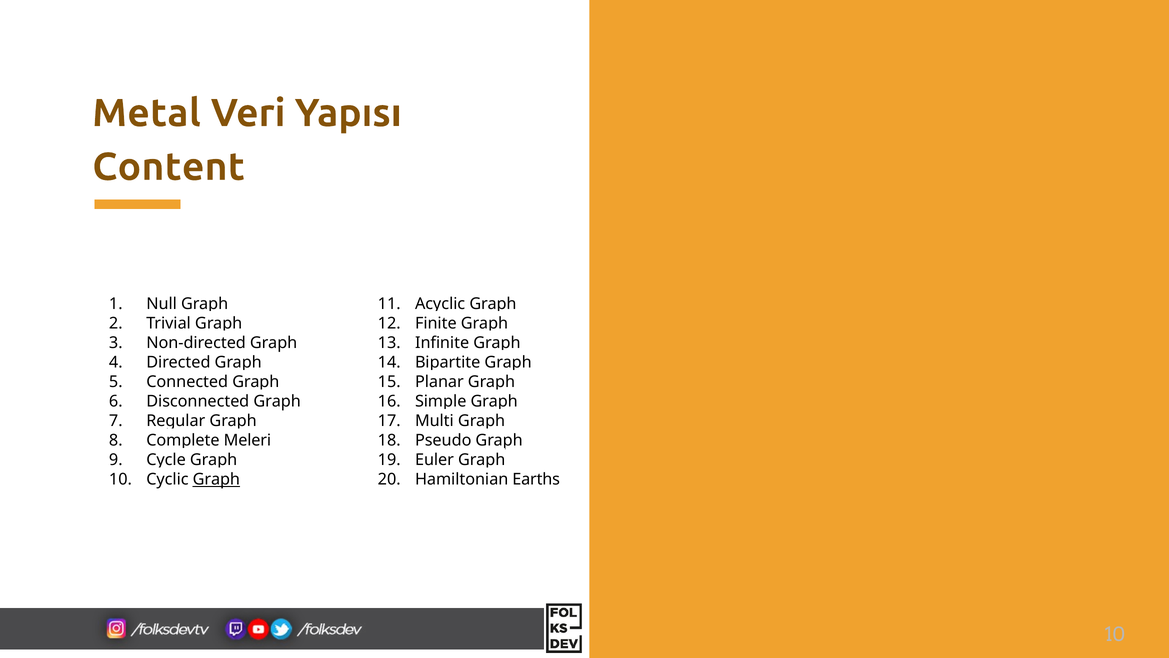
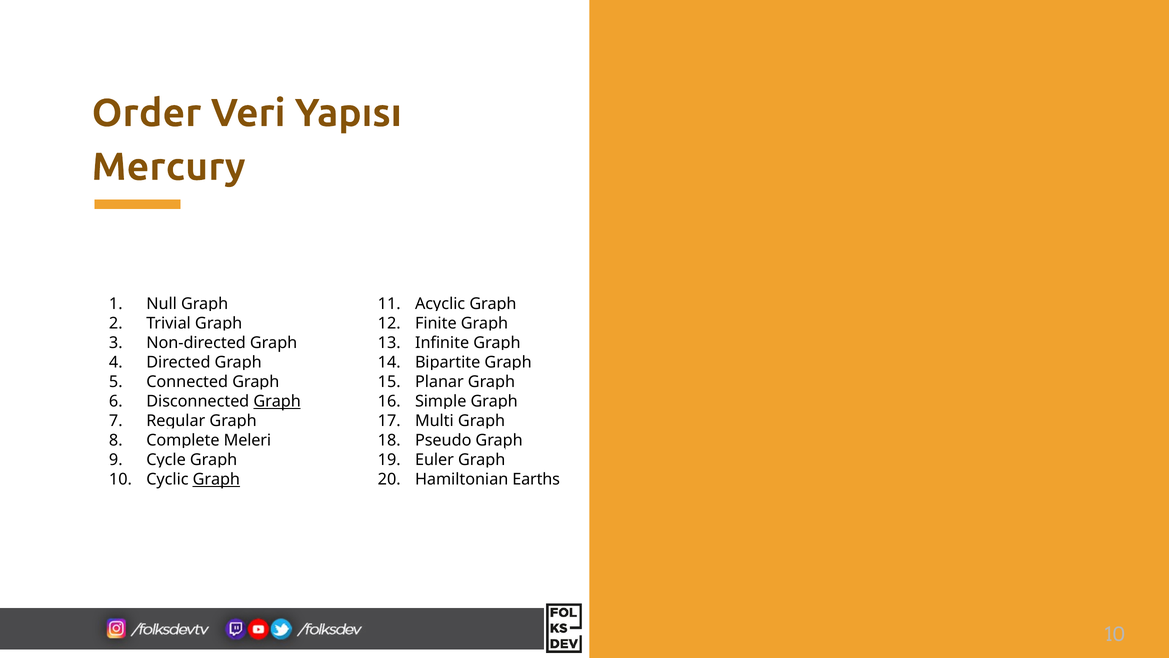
Metal: Metal -> Order
Content: Content -> Mercury
Graph at (277, 401) underline: none -> present
